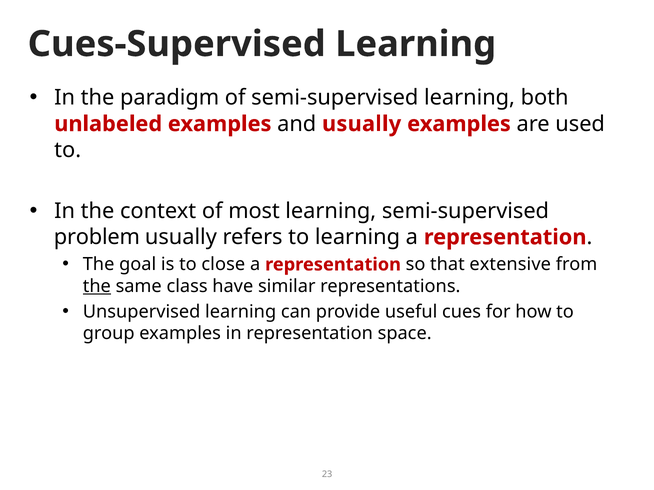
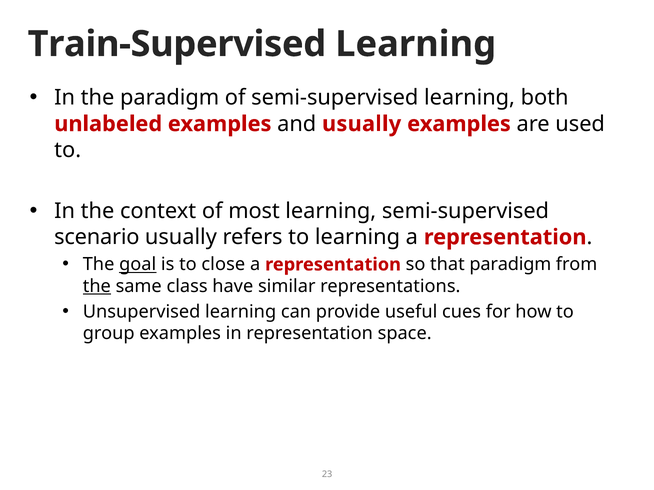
Cues-Supervised: Cues-Supervised -> Train-Supervised
problem: problem -> scenario
goal underline: none -> present
that extensive: extensive -> paradigm
